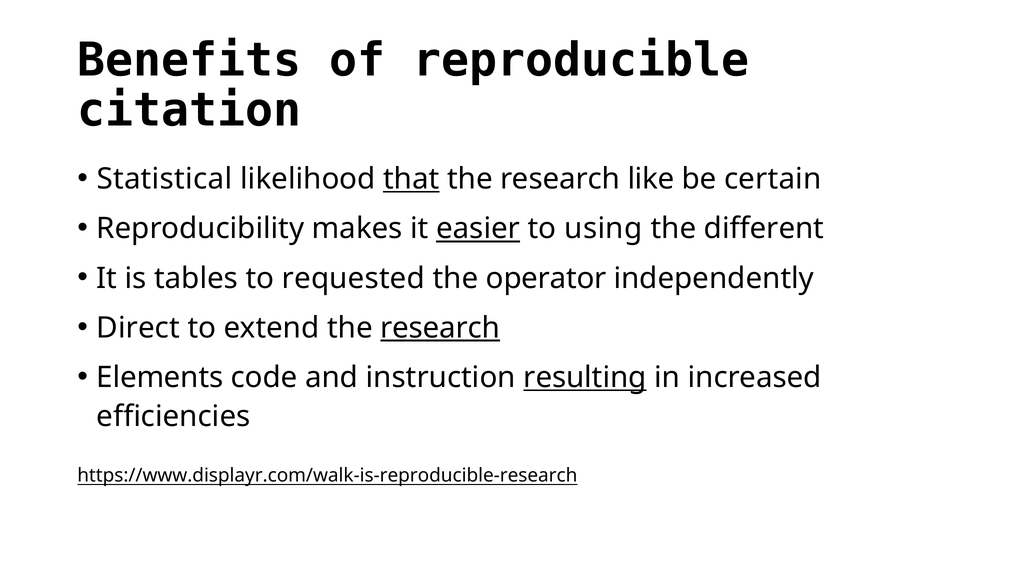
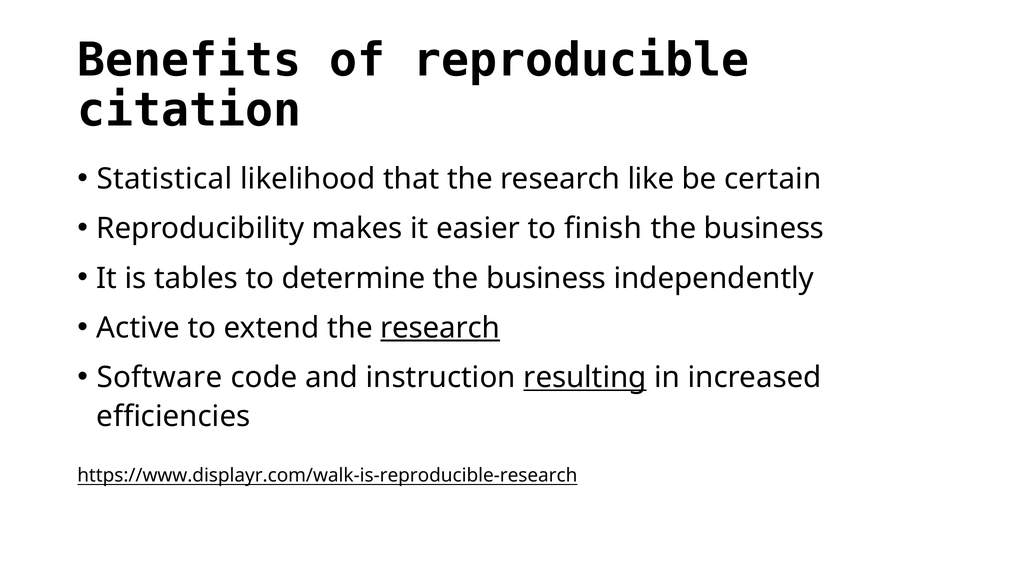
that underline: present -> none
easier underline: present -> none
using: using -> finish
different at (764, 229): different -> business
requested: requested -> determine
operator at (546, 278): operator -> business
Direct: Direct -> Active
Elements: Elements -> Software
